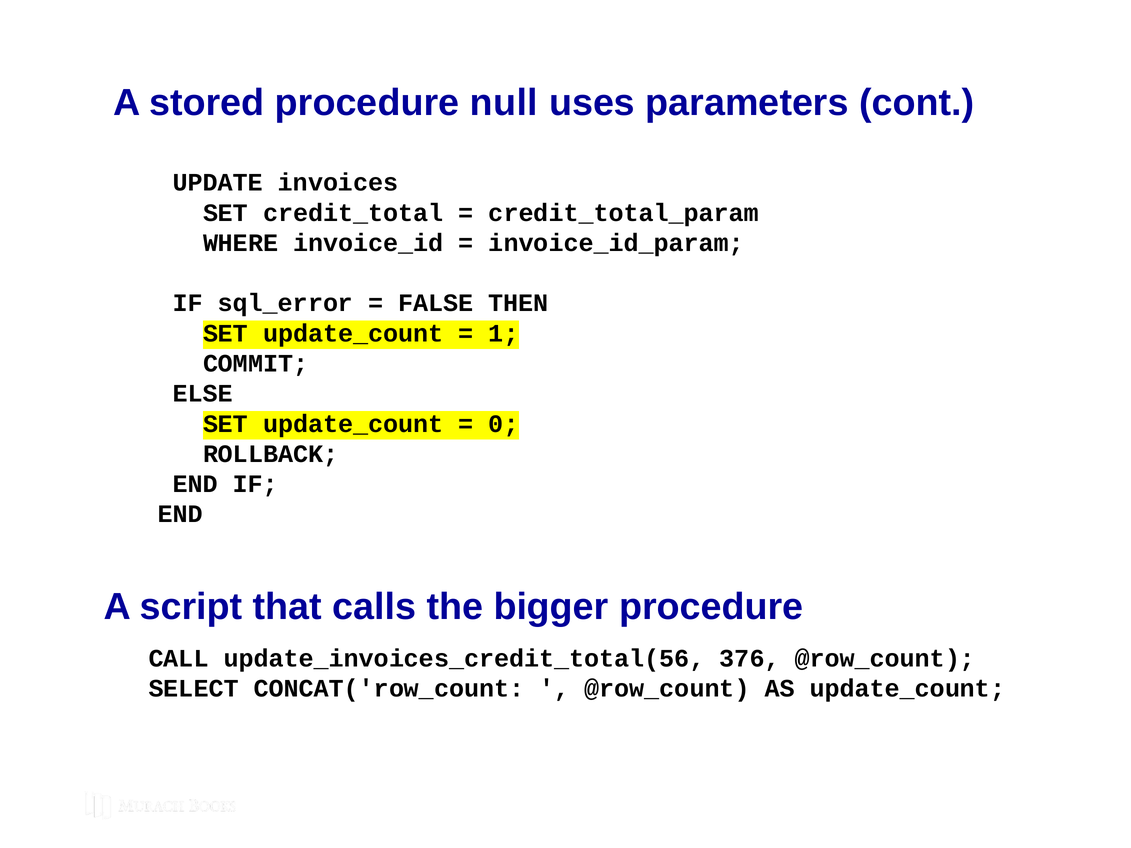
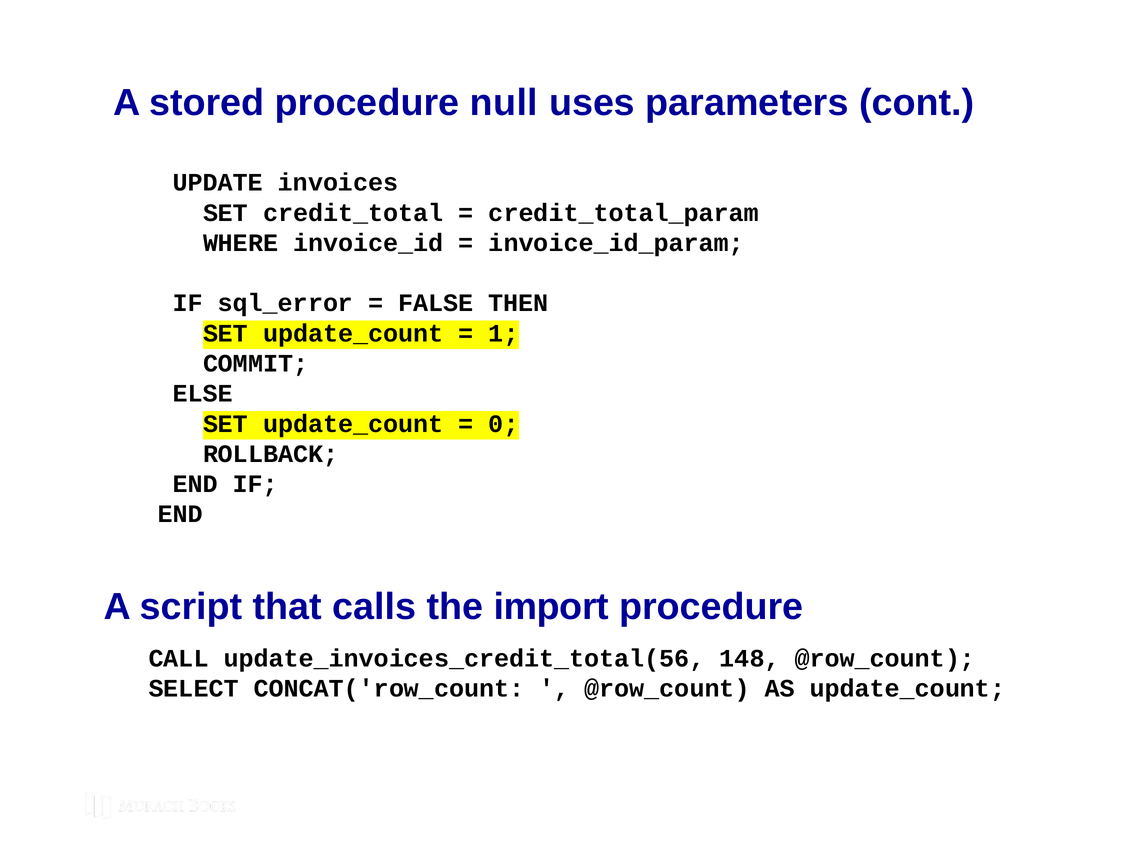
bigger: bigger -> import
376: 376 -> 148
